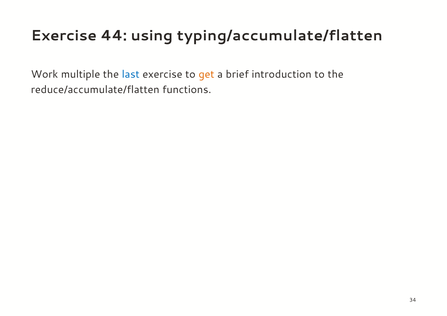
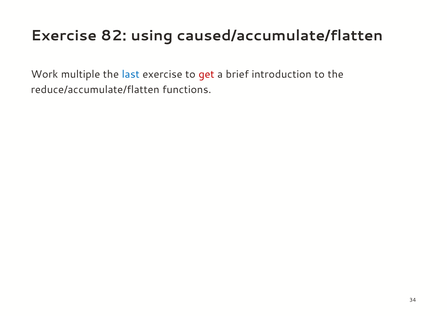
44: 44 -> 82
typing/accumulate/flatten: typing/accumulate/flatten -> caused/accumulate/flatten
get colour: orange -> red
